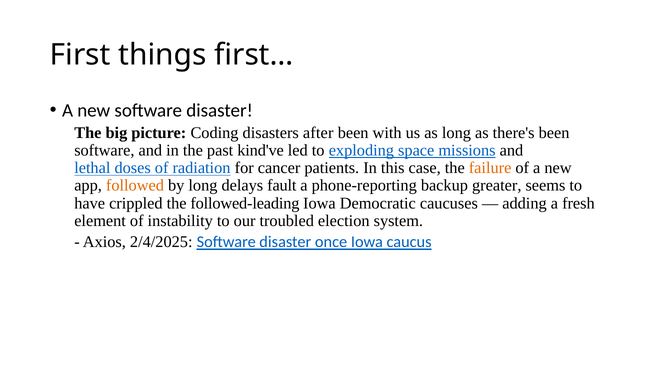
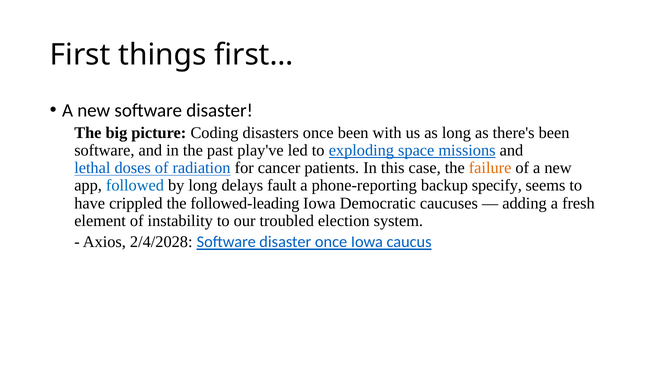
disasters after: after -> once
kind've: kind've -> play've
followed colour: orange -> blue
greater: greater -> specify
2/4/2025: 2/4/2025 -> 2/4/2028
